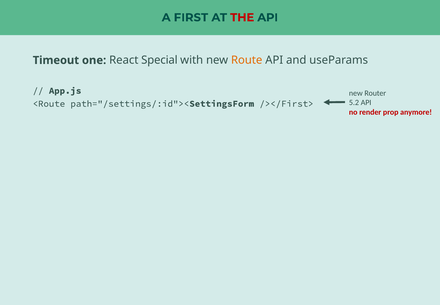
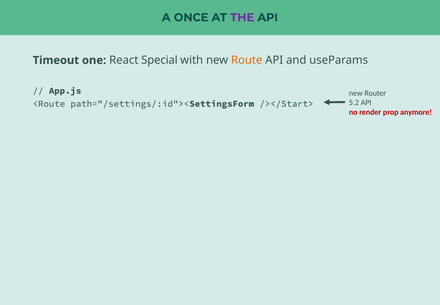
FIRST: FIRST -> ONCE
THE colour: red -> purple
/></First>: /></First> -> /></Start>
